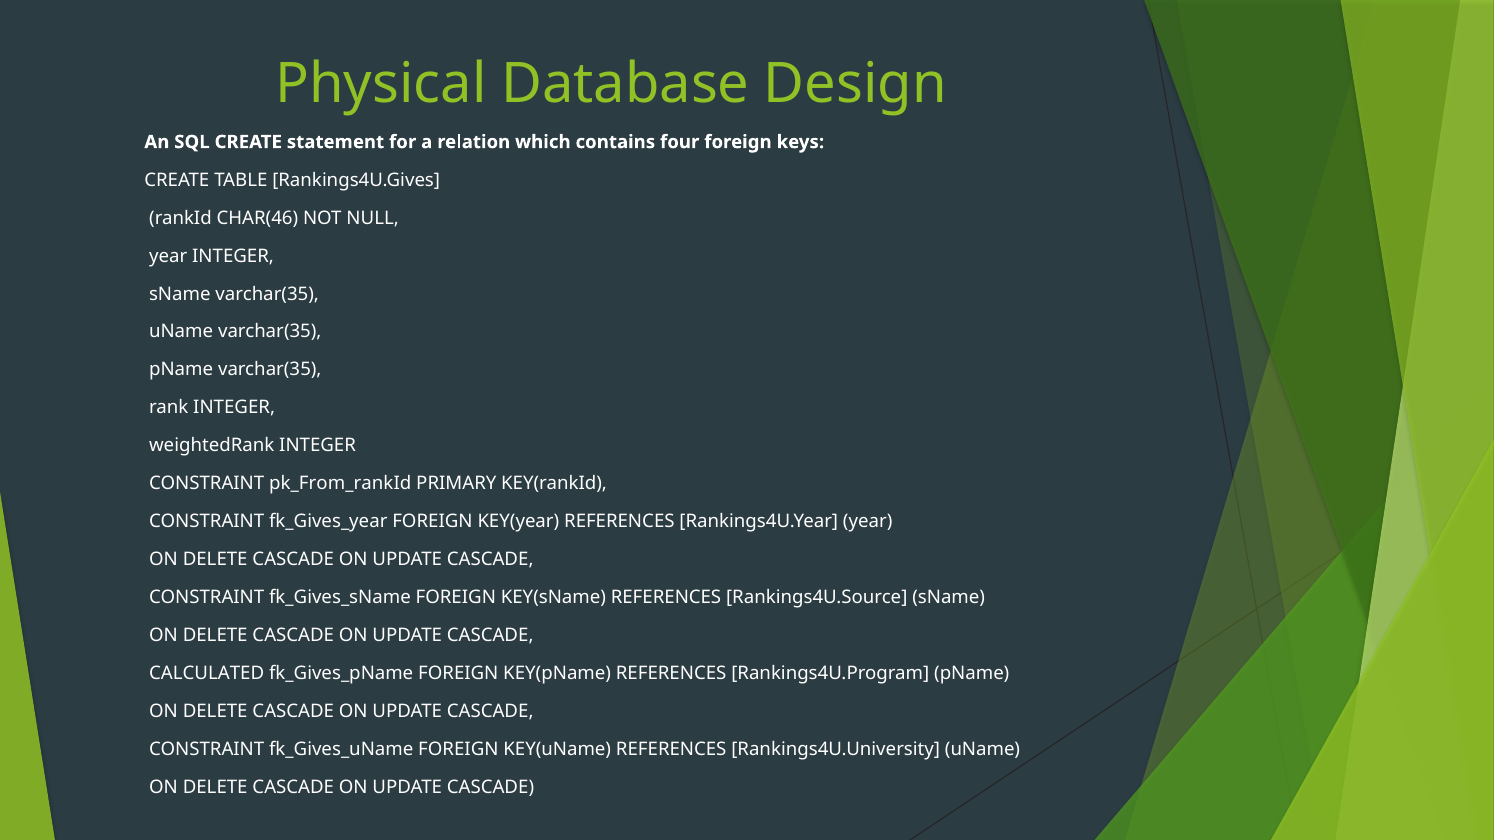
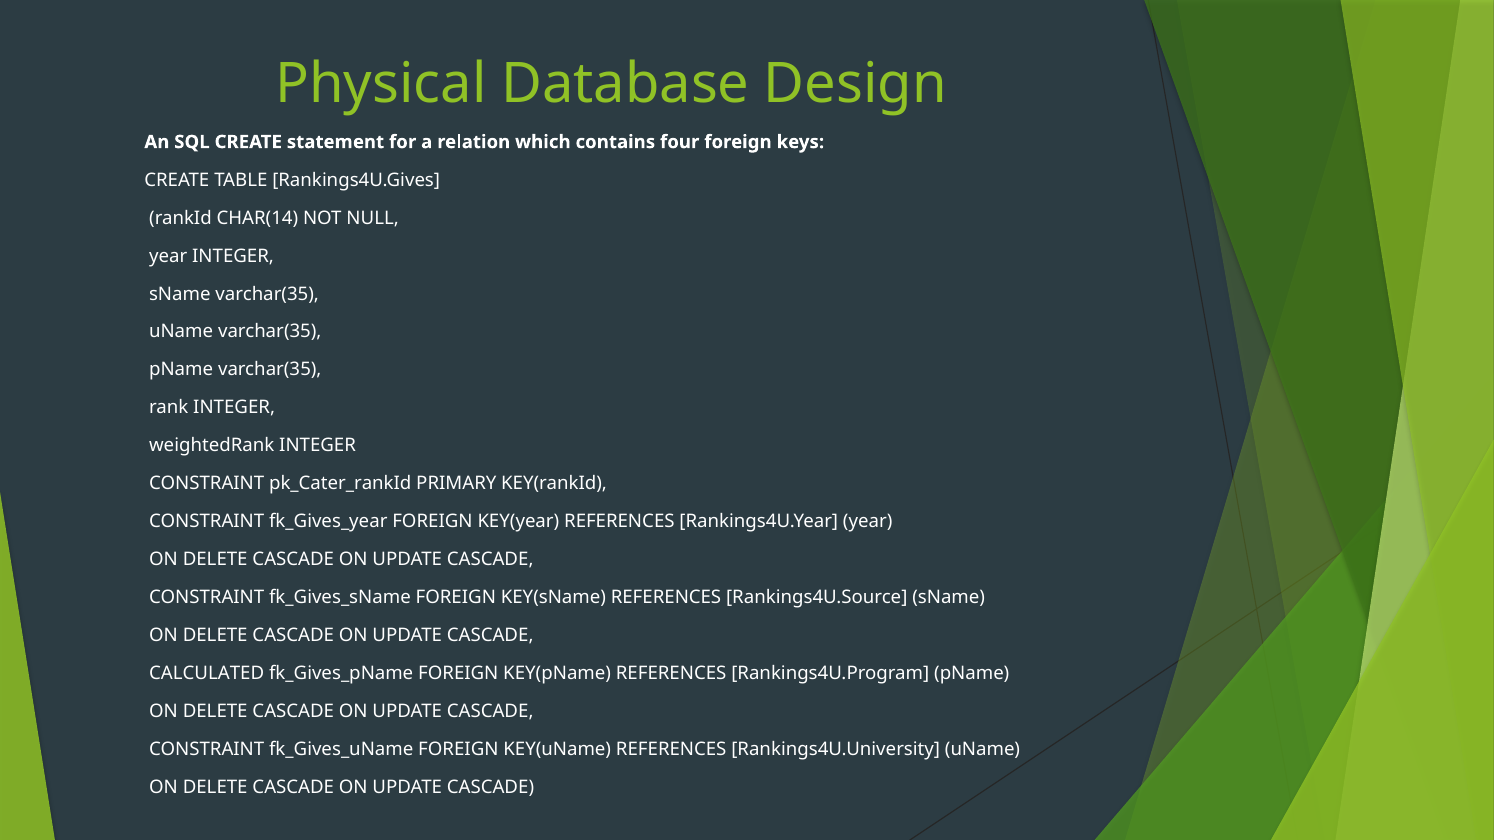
CHAR(46: CHAR(46 -> CHAR(14
pk_From_rankId: pk_From_rankId -> pk_Cater_rankId
